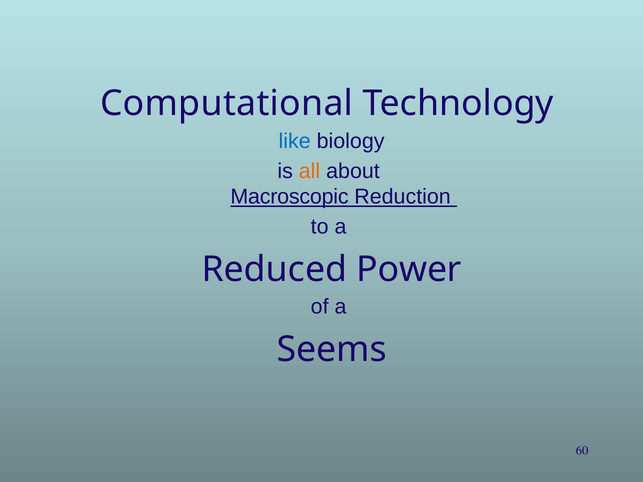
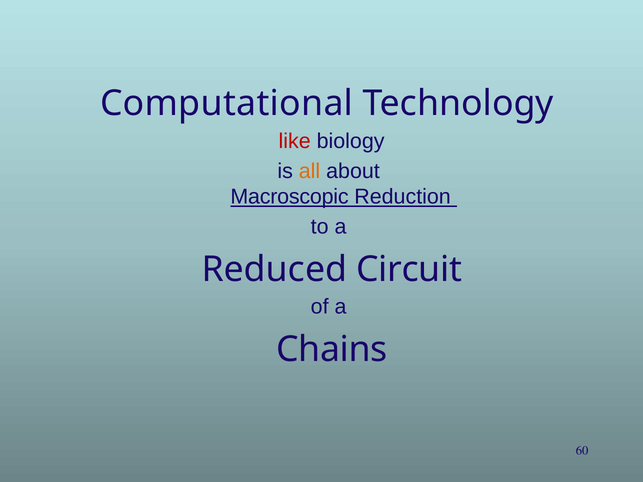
like colour: blue -> red
Power: Power -> Circuit
Seems: Seems -> Chains
